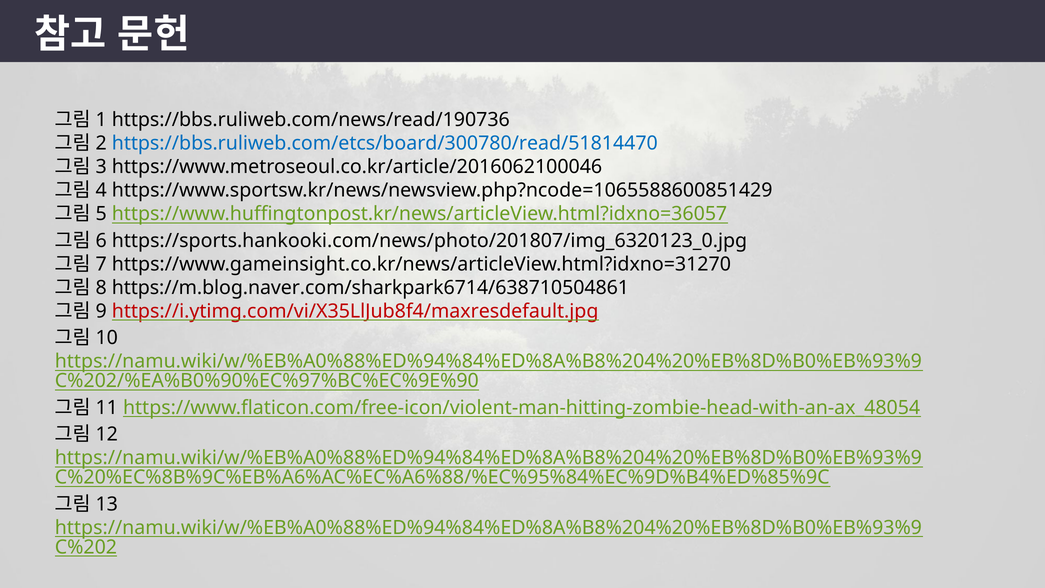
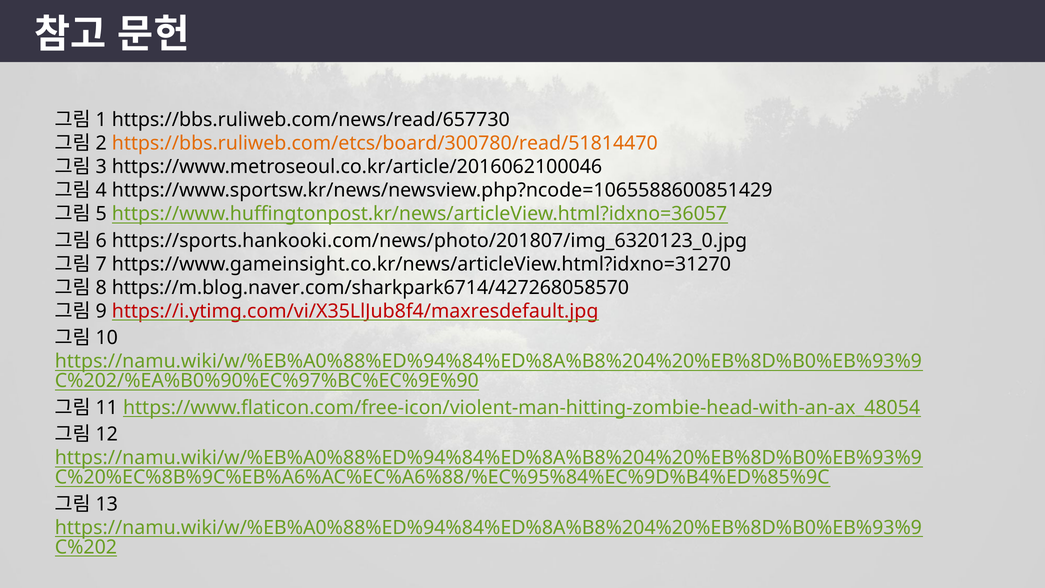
https://bbs.ruliweb.com/news/read/190736: https://bbs.ruliweb.com/news/read/190736 -> https://bbs.ruliweb.com/news/read/657730
https://bbs.ruliweb.com/etcs/board/300780/read/51814470 colour: blue -> orange
https://m.blog.naver.com/sharkpark6714/638710504861: https://m.blog.naver.com/sharkpark6714/638710504861 -> https://m.blog.naver.com/sharkpark6714/427268058570
